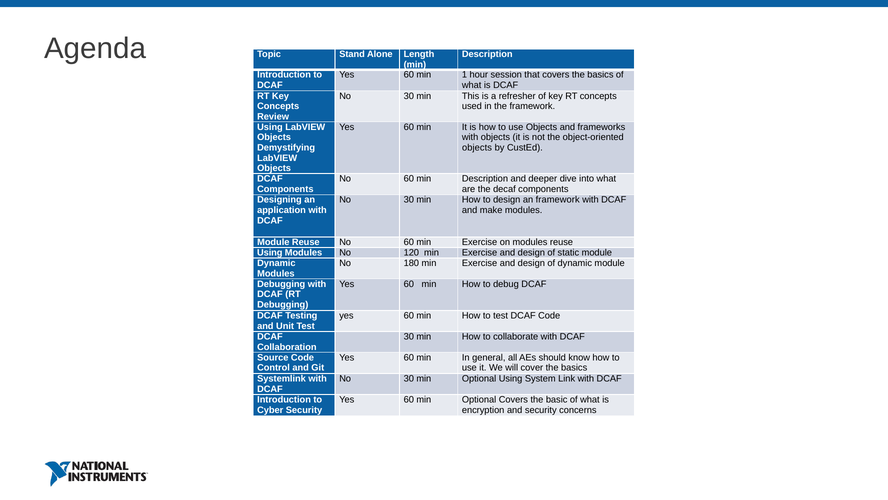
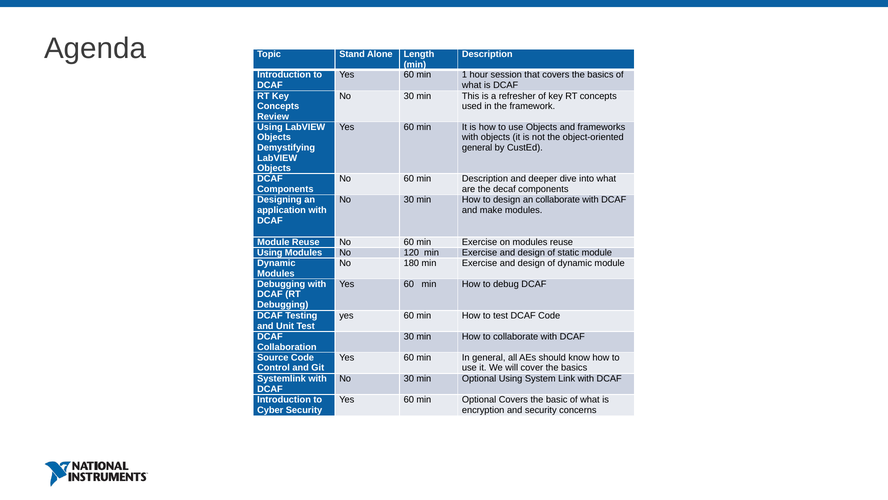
objects at (477, 148): objects -> general
an framework: framework -> collaborate
